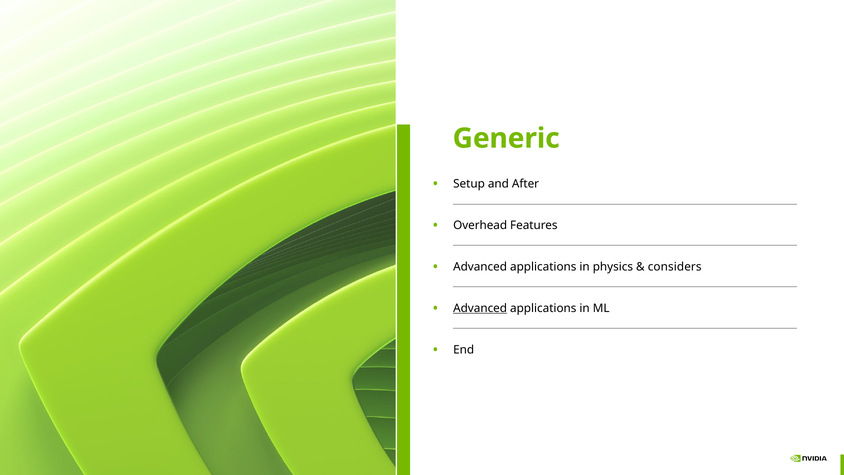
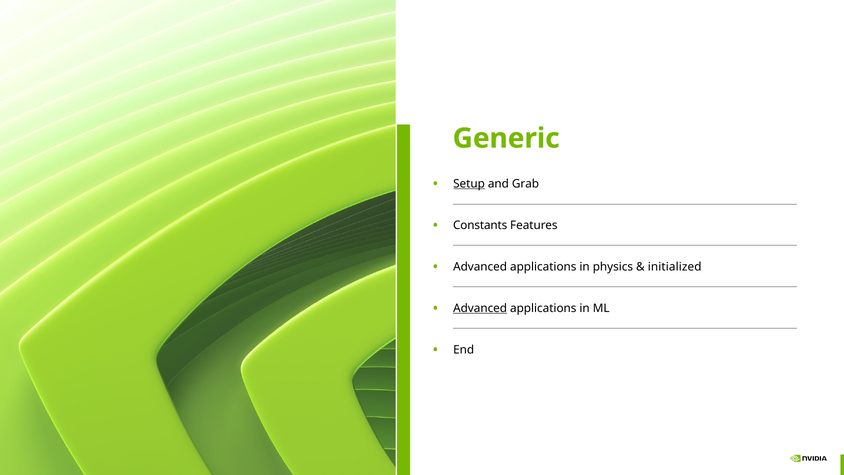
Setup underline: none -> present
After: After -> Grab
Overhead: Overhead -> Constants
considers: considers -> initialized
